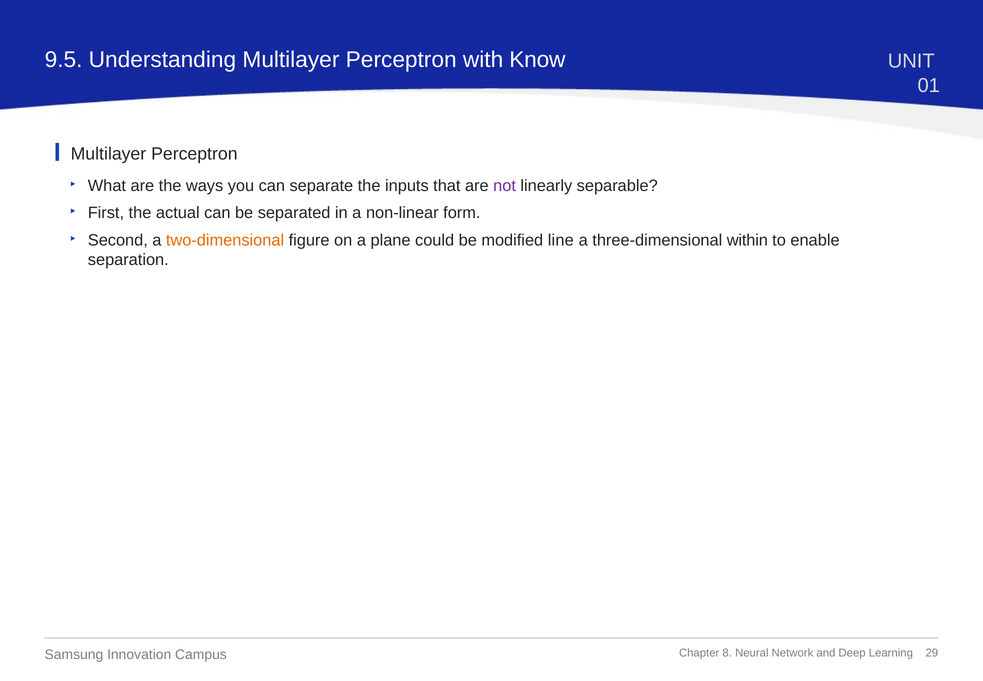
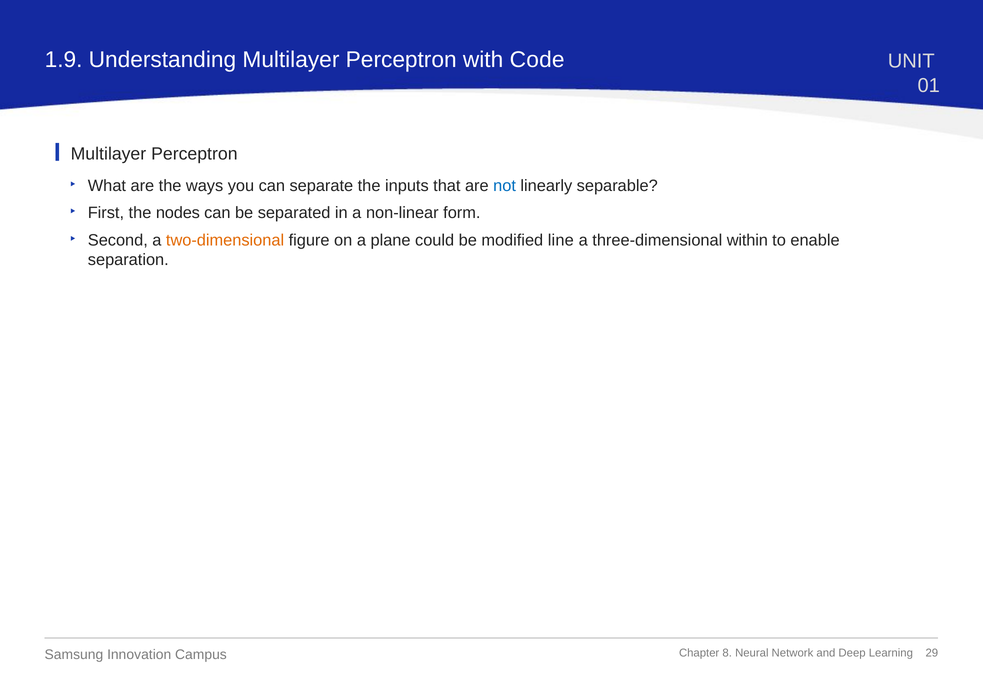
9.5: 9.5 -> 1.9
Know: Know -> Code
not colour: purple -> blue
actual: actual -> nodes
